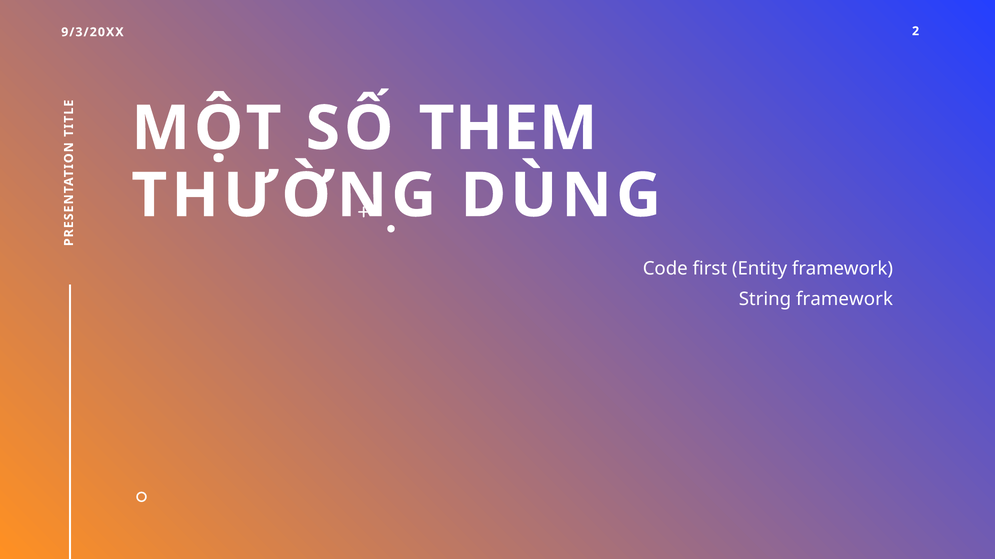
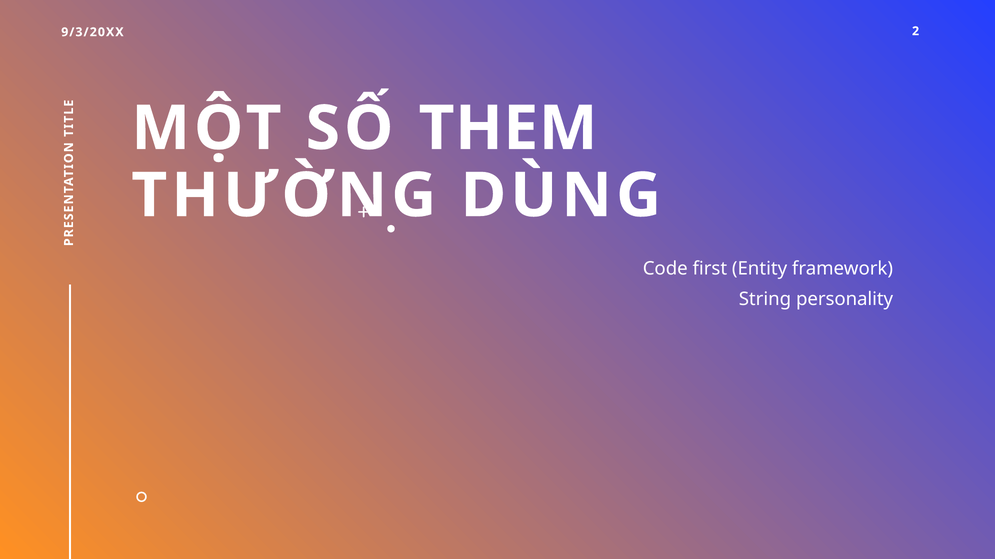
String framework: framework -> personality
